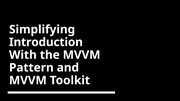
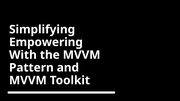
Introduction: Introduction -> Empowering
